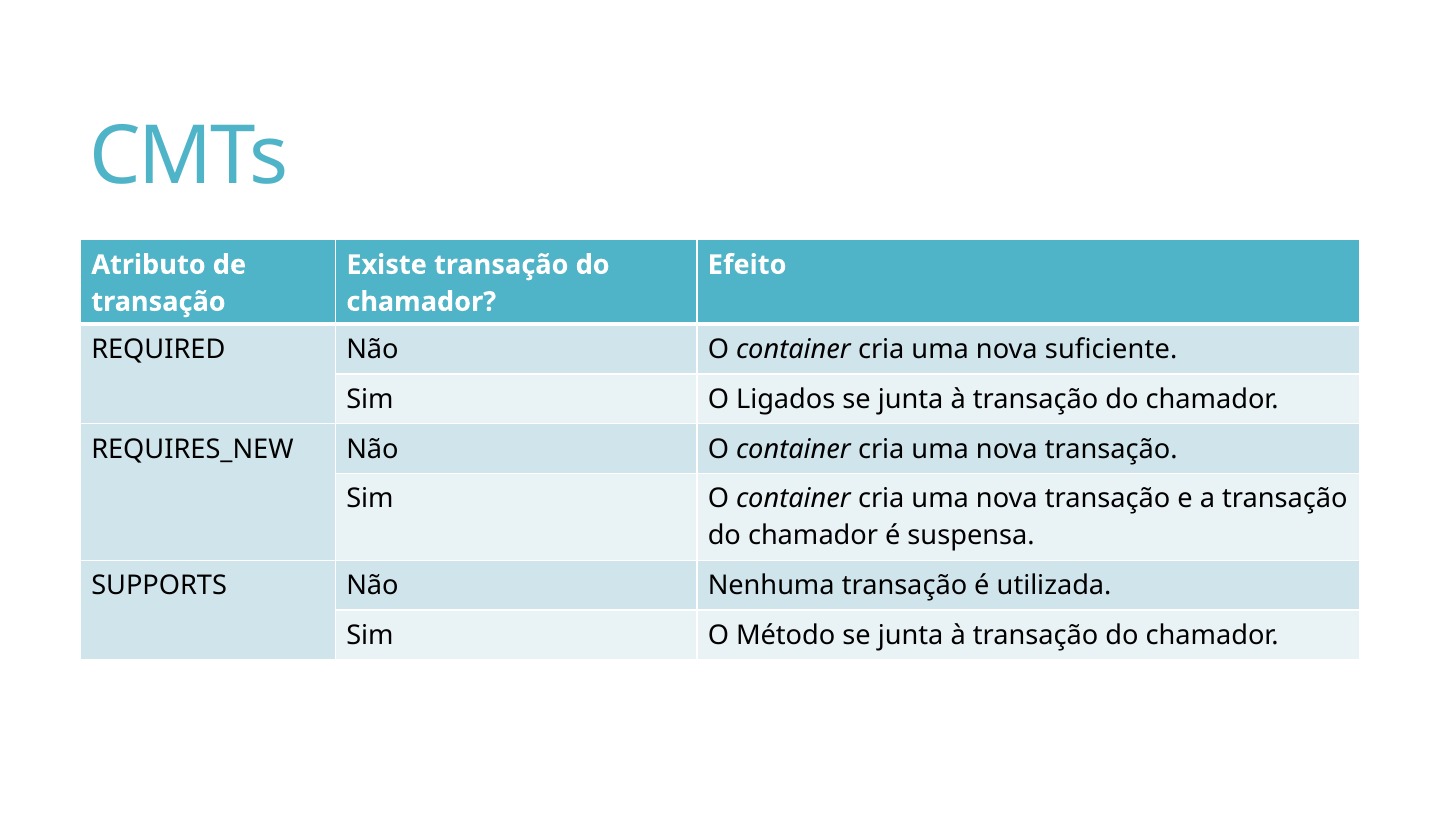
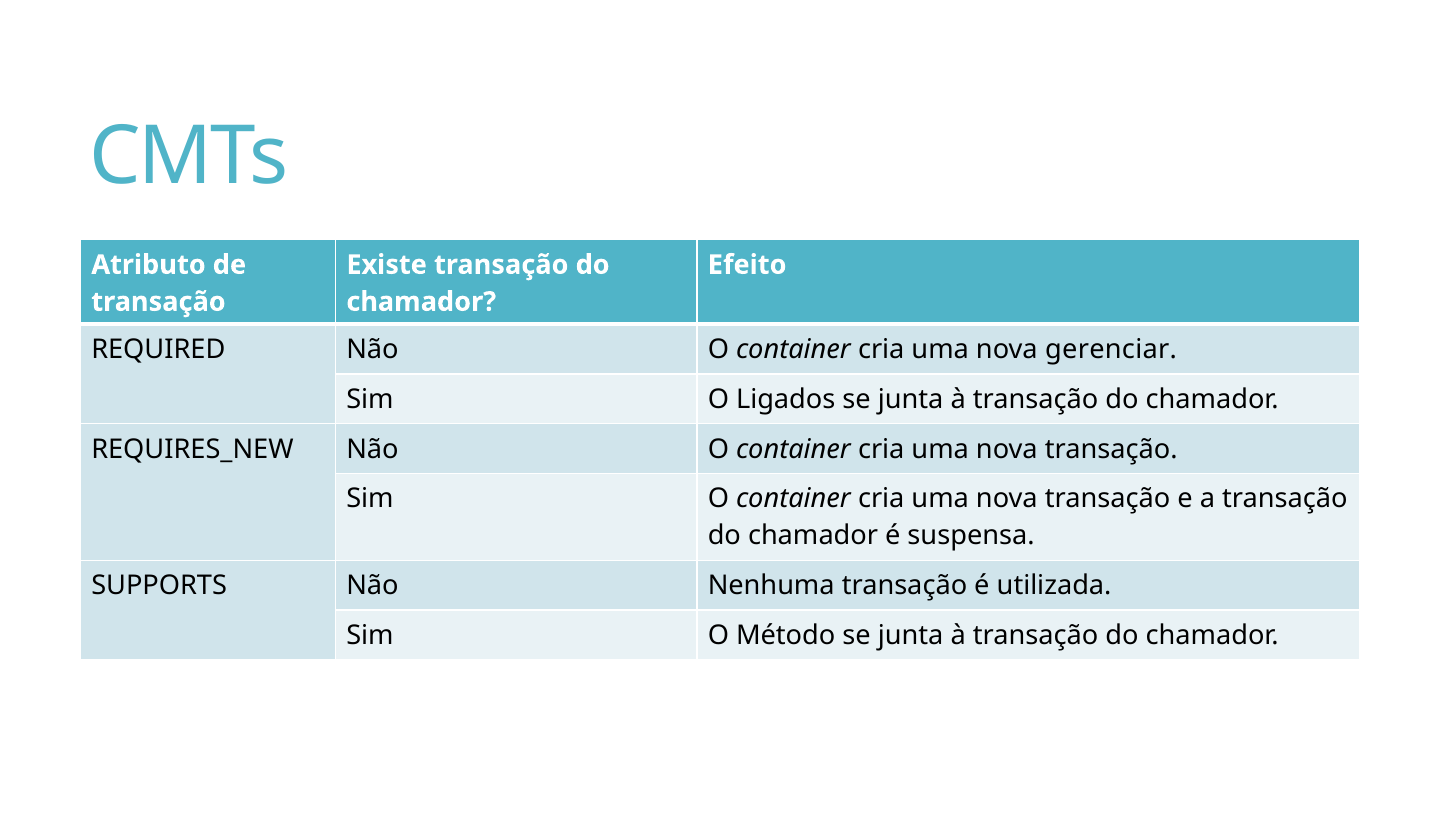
suficiente: suficiente -> gerenciar
